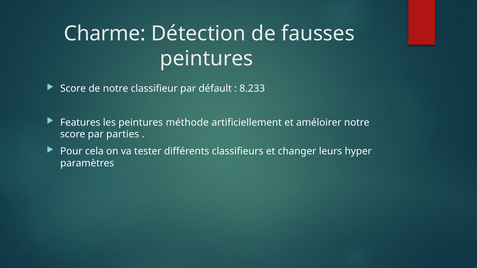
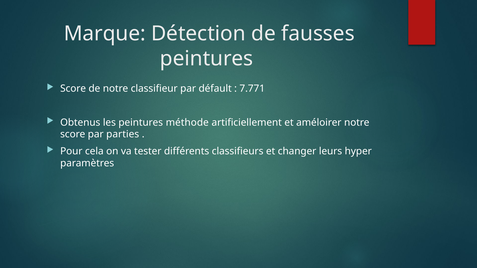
Charme: Charme -> Marque
8.233: 8.233 -> 7.771
Features: Features -> Obtenus
